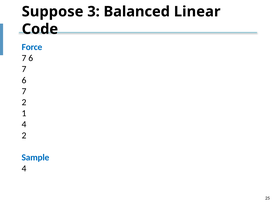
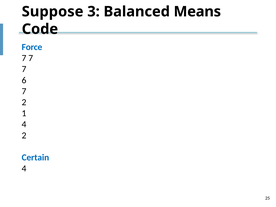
Linear: Linear -> Means
6 at (31, 58): 6 -> 7
Sample: Sample -> Certain
